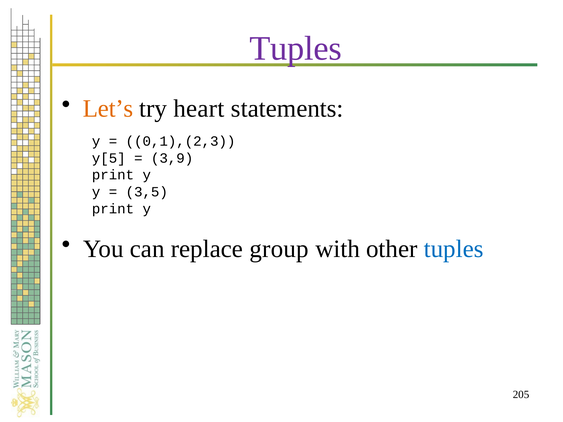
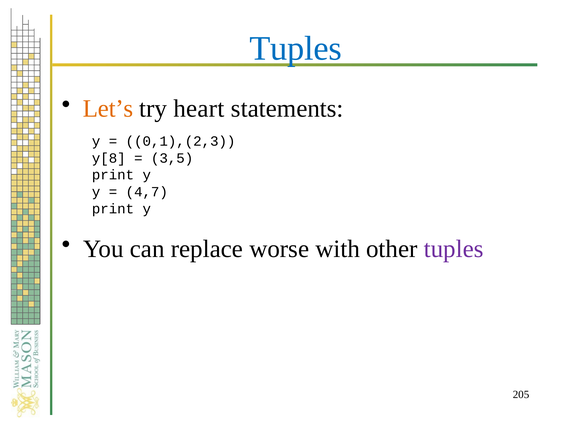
Tuples at (296, 48) colour: purple -> blue
y[5: y[5 -> y[8
3,9: 3,9 -> 3,5
3,5: 3,5 -> 4,7
group: group -> worse
tuples at (454, 249) colour: blue -> purple
